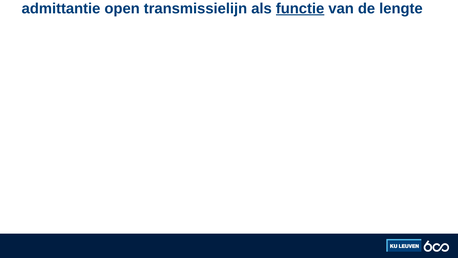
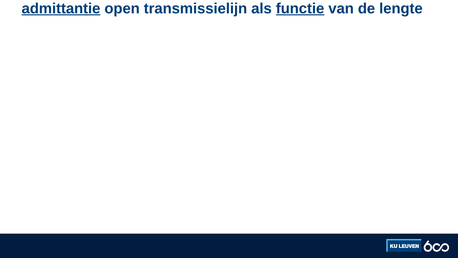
admittantie underline: none -> present
